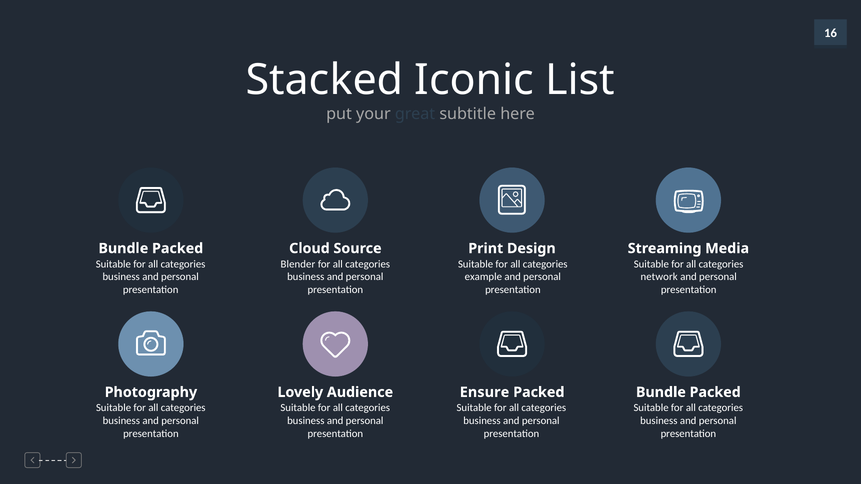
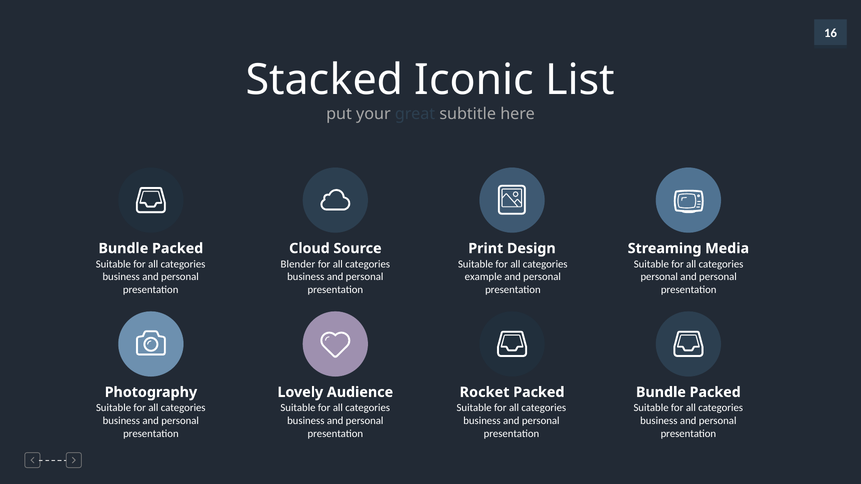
network at (659, 277): network -> personal
Ensure: Ensure -> Rocket
